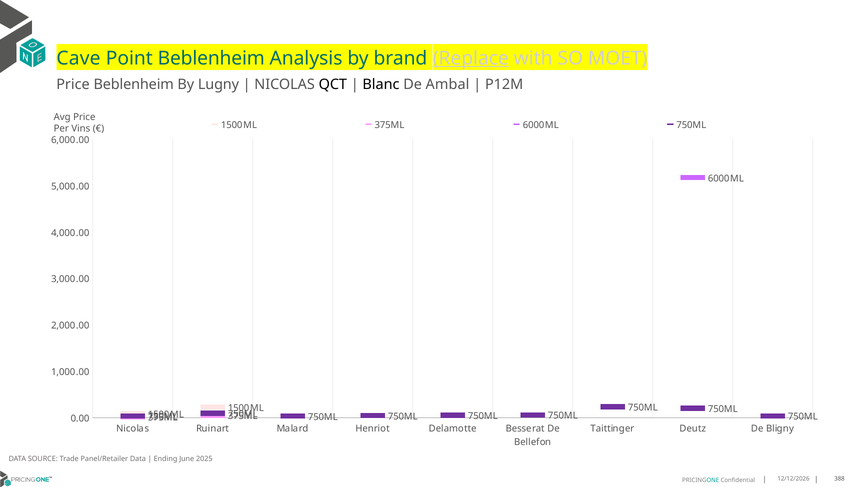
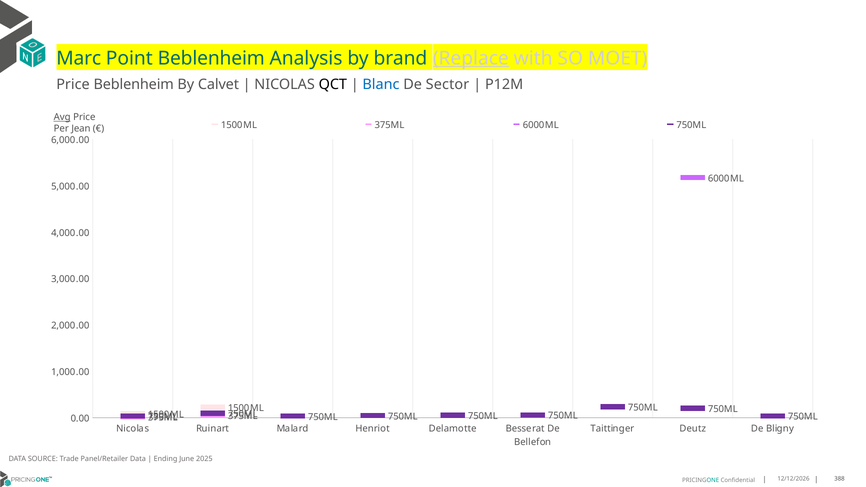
Cave: Cave -> Marc
Lugny: Lugny -> Calvet
Blanc colour: black -> blue
Ambal: Ambal -> Sector
Avg underline: none -> present
Vins: Vins -> Jean
